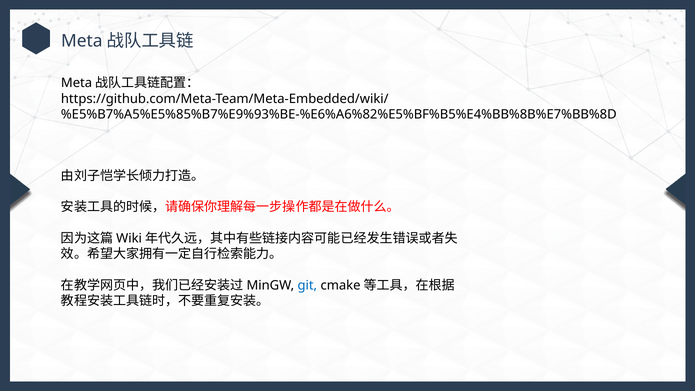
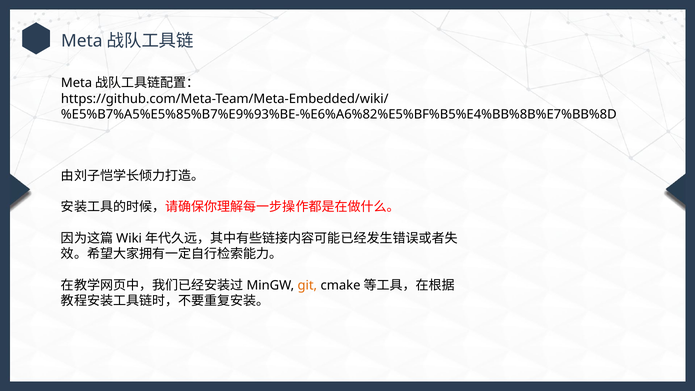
git colour: blue -> orange
